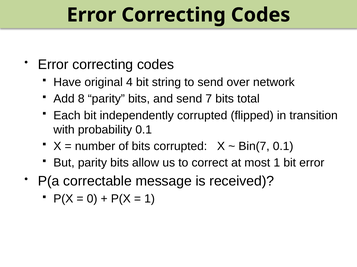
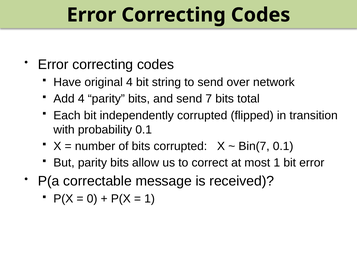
Add 8: 8 -> 4
